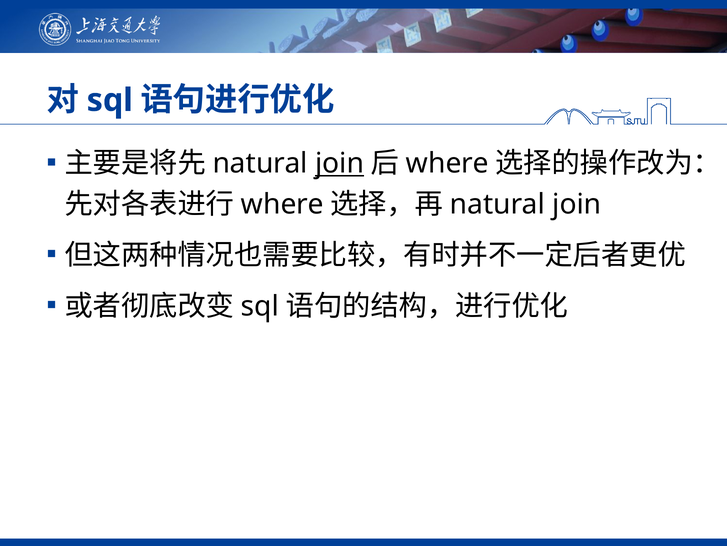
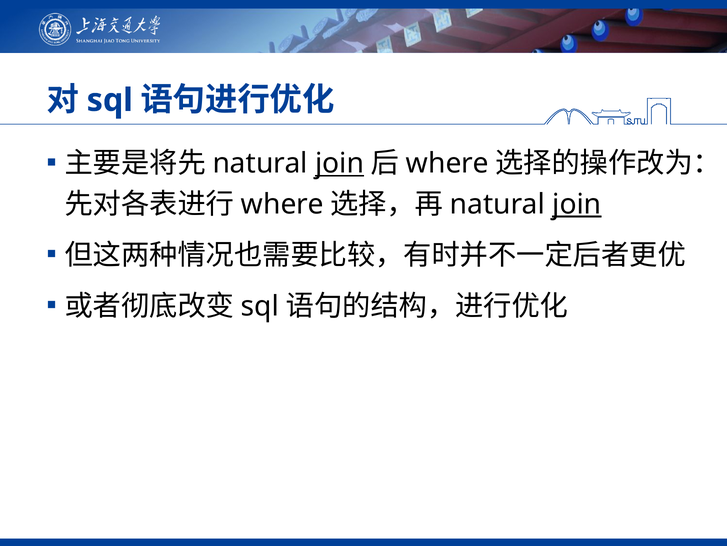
join at (577, 204) underline: none -> present
